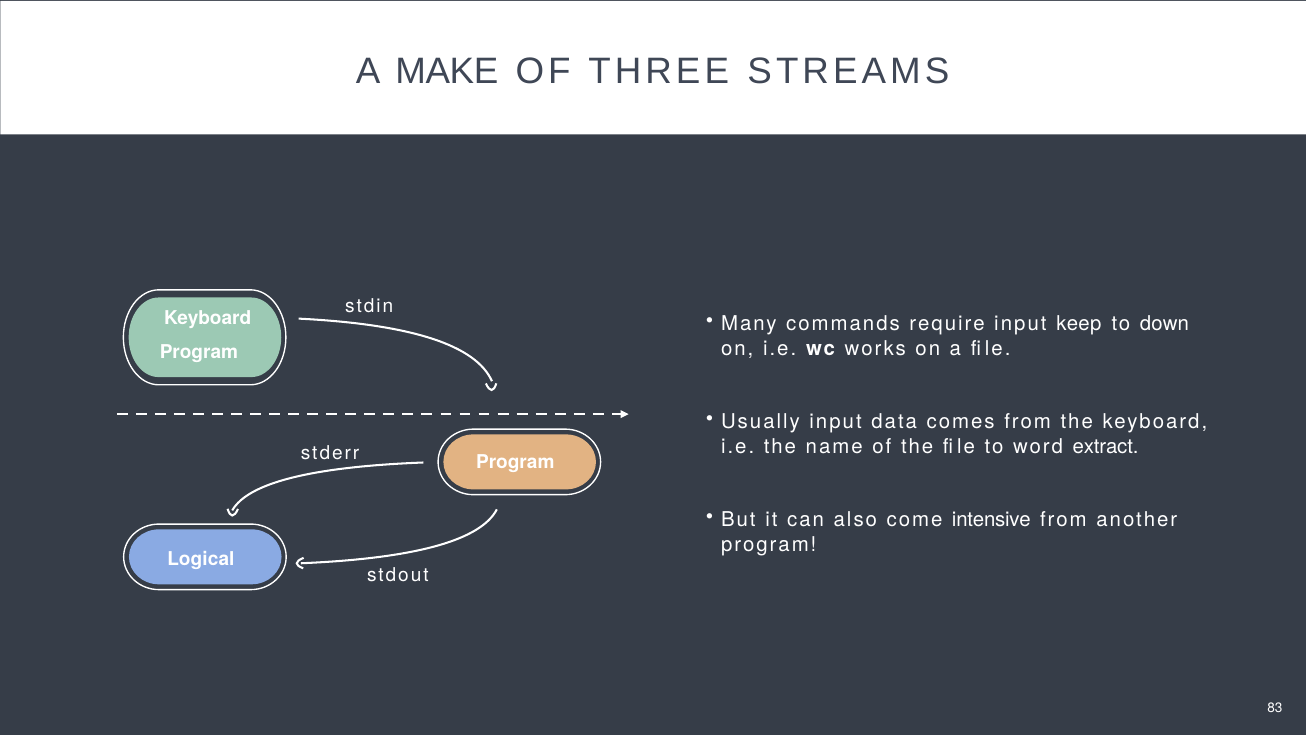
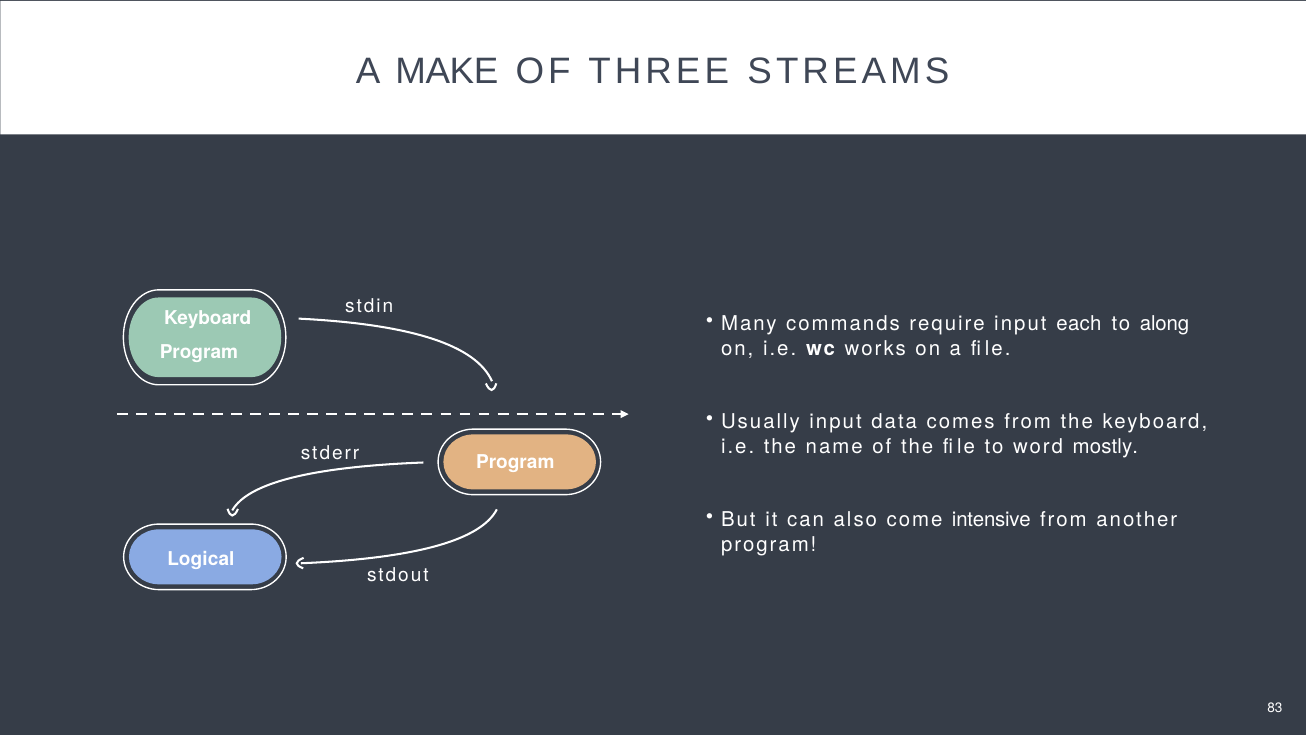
keep: keep -> each
down: down -> along
extract: extract -> mostly
